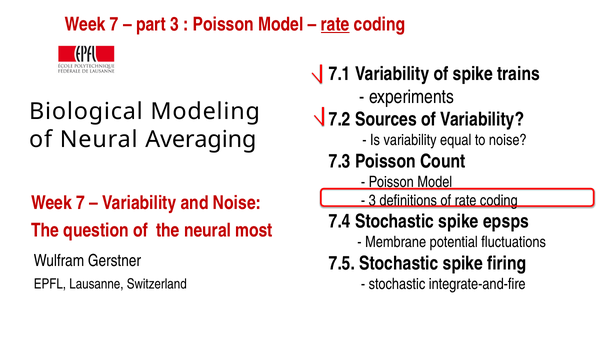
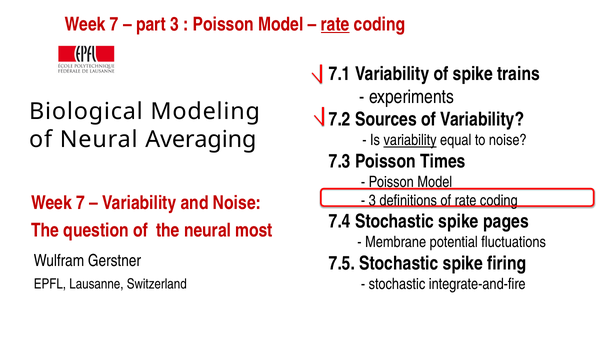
variability at (410, 140) underline: none -> present
Count: Count -> Times
epsps: epsps -> pages
